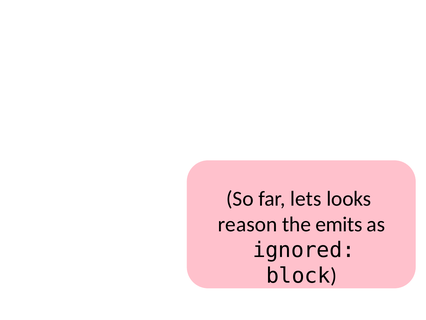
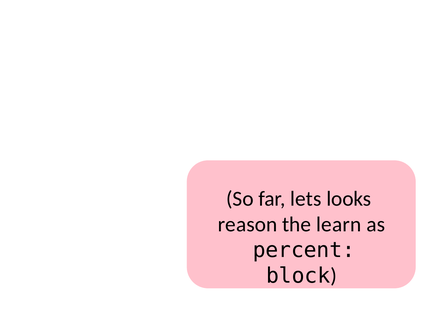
emits: emits -> learn
ignored: ignored -> percent
